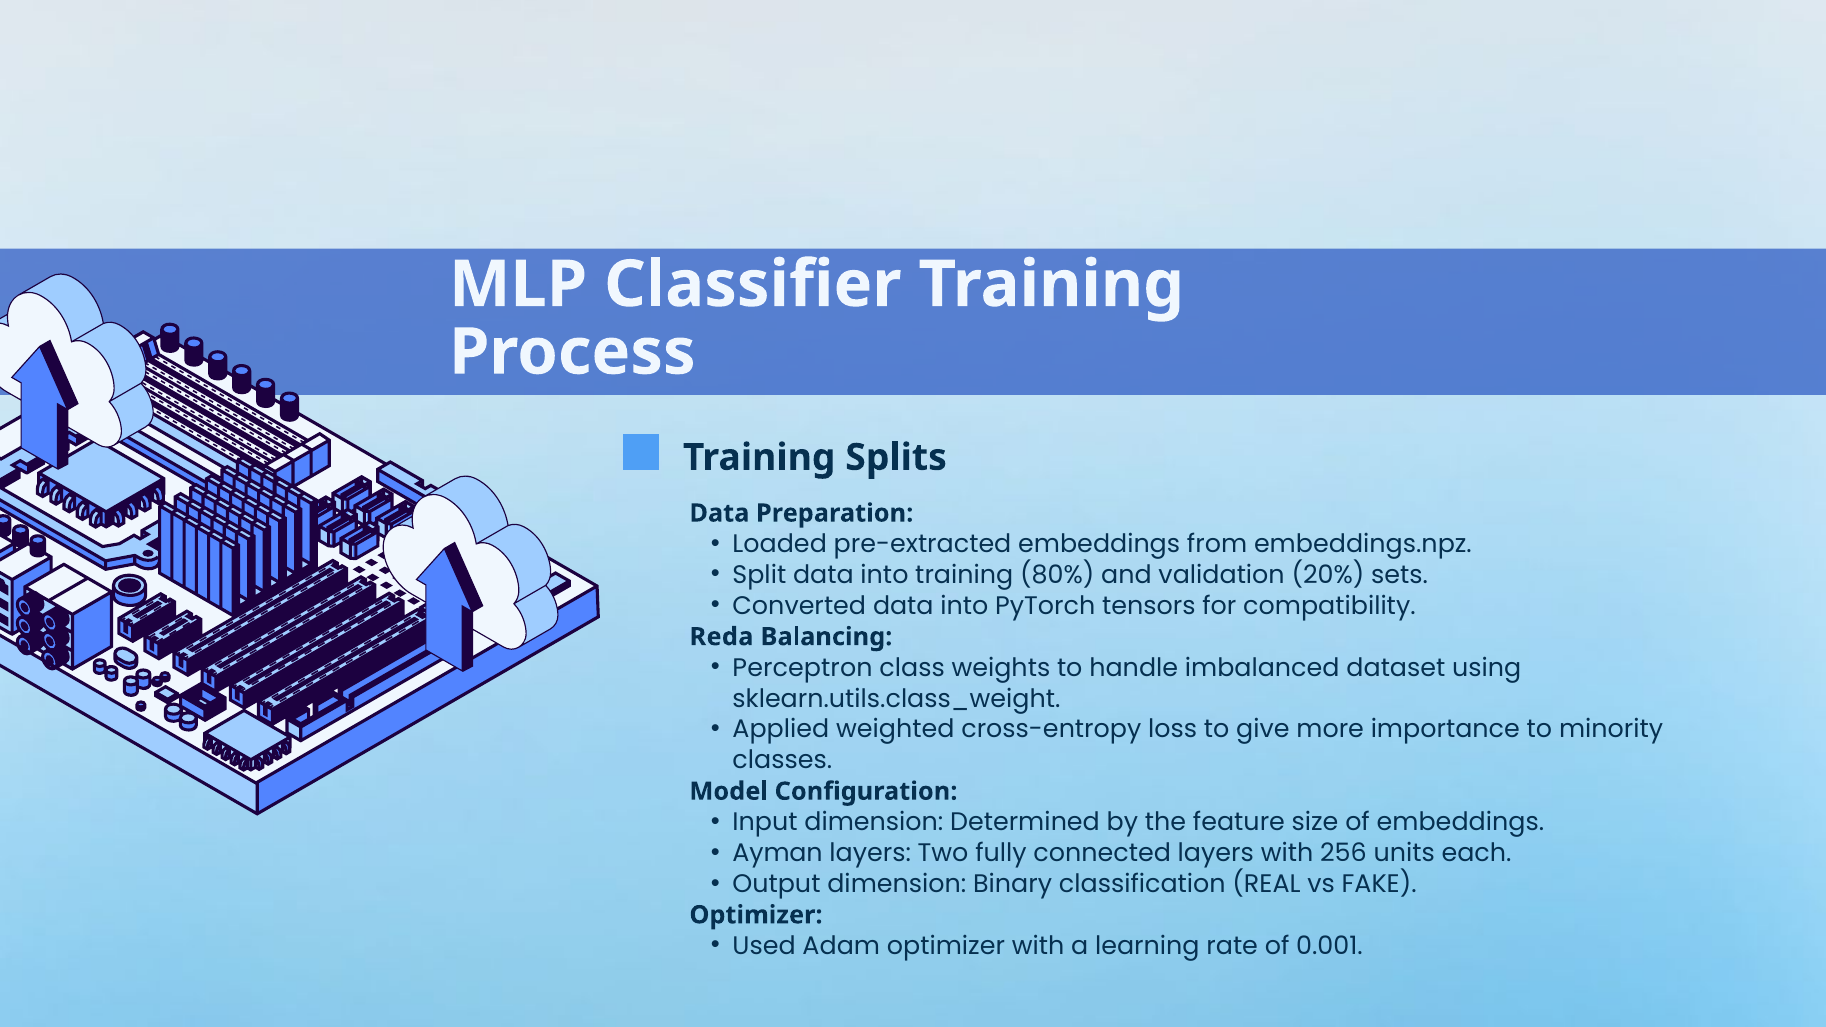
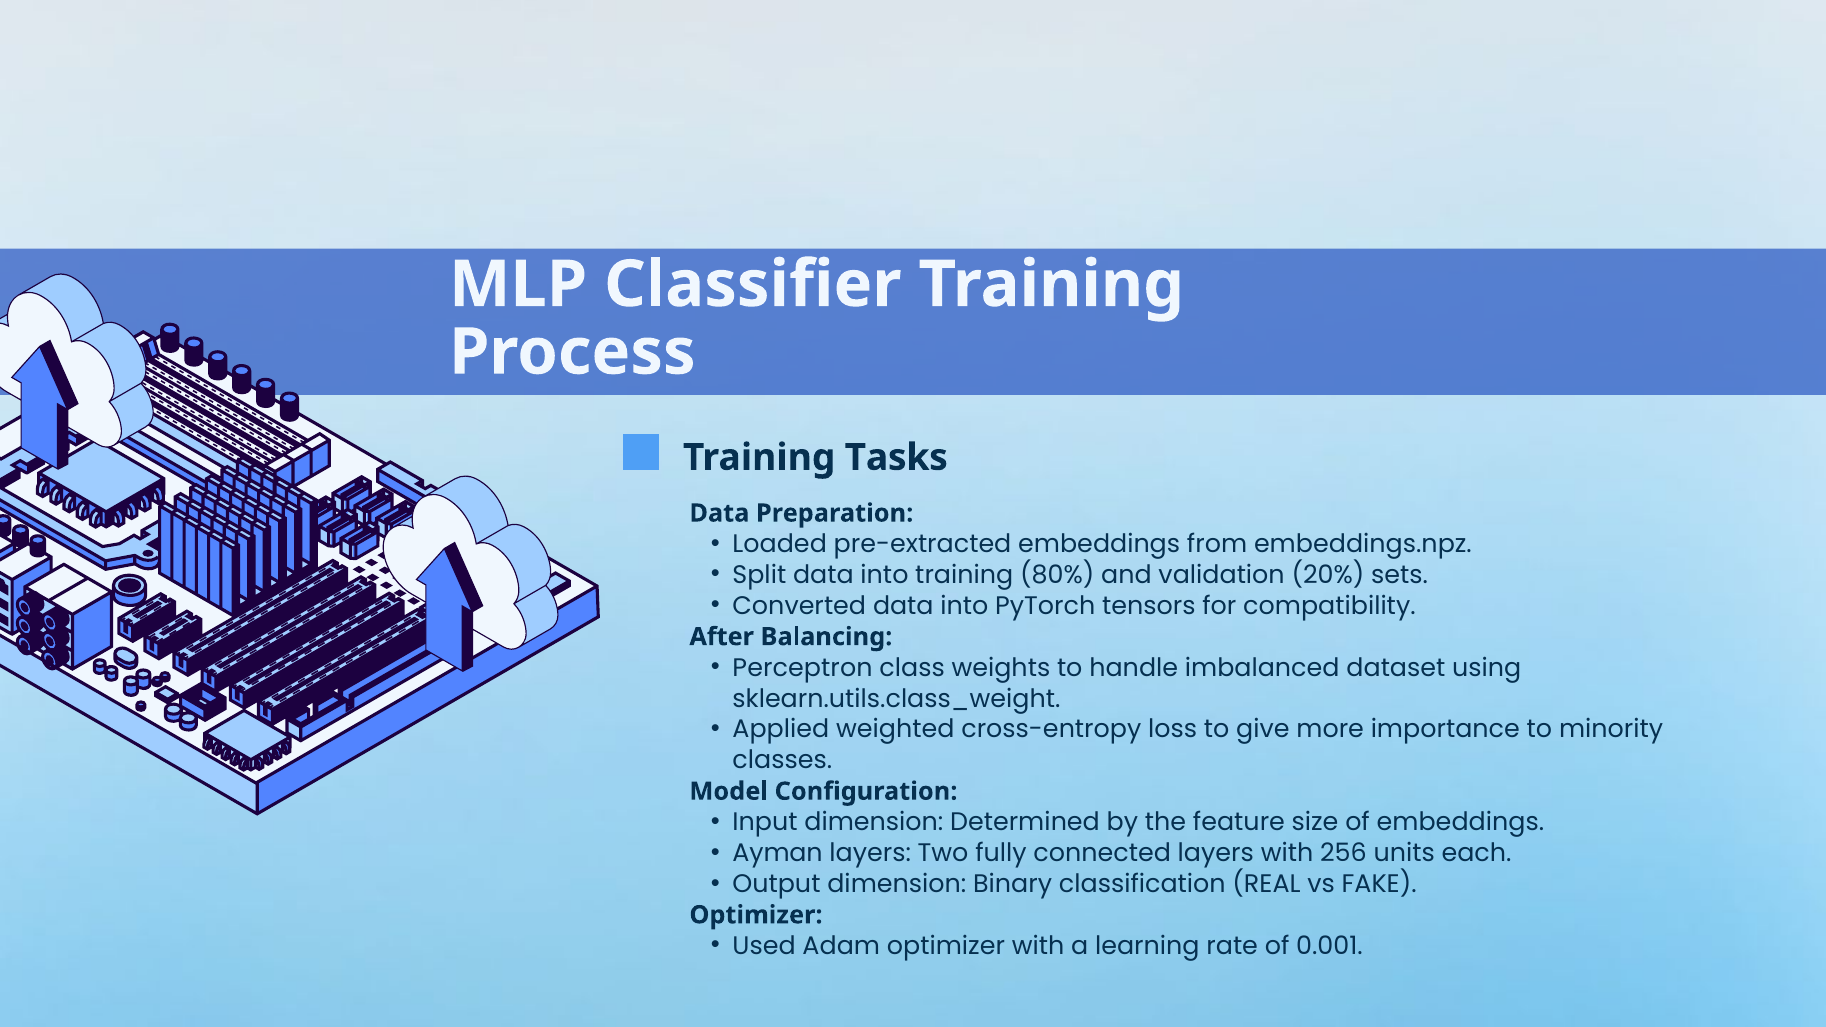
Splits: Splits -> Tasks
Reda: Reda -> After
